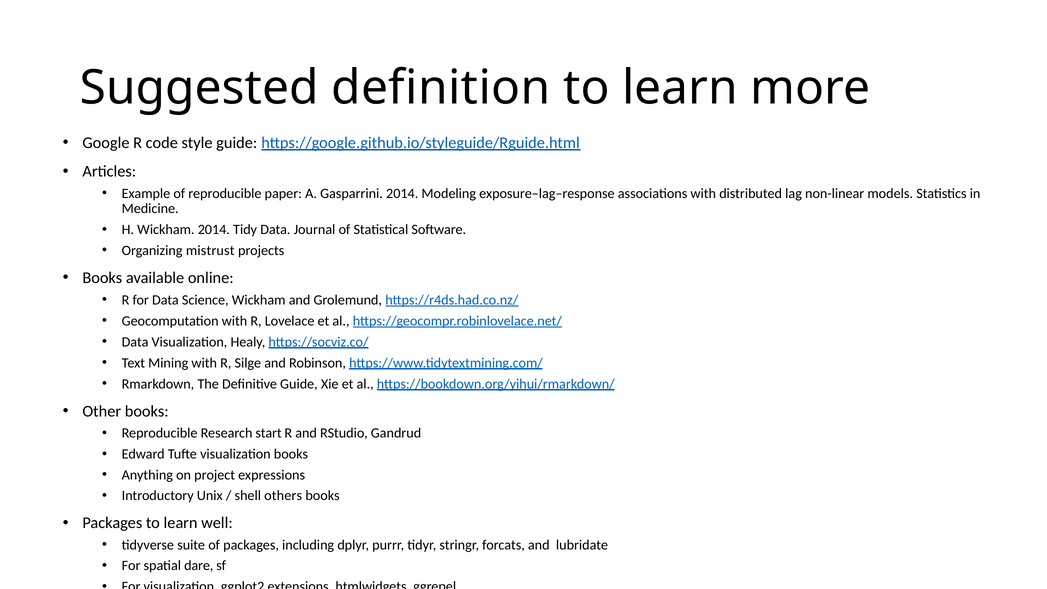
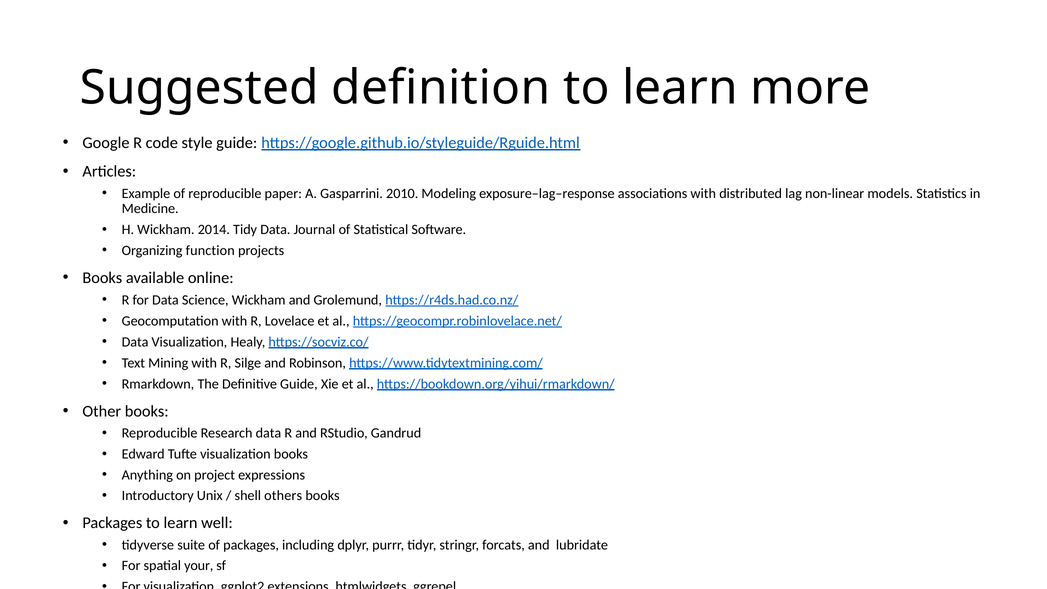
Gasparrini 2014: 2014 -> 2010
mistrust: mistrust -> function
Research start: start -> data
dare: dare -> your
